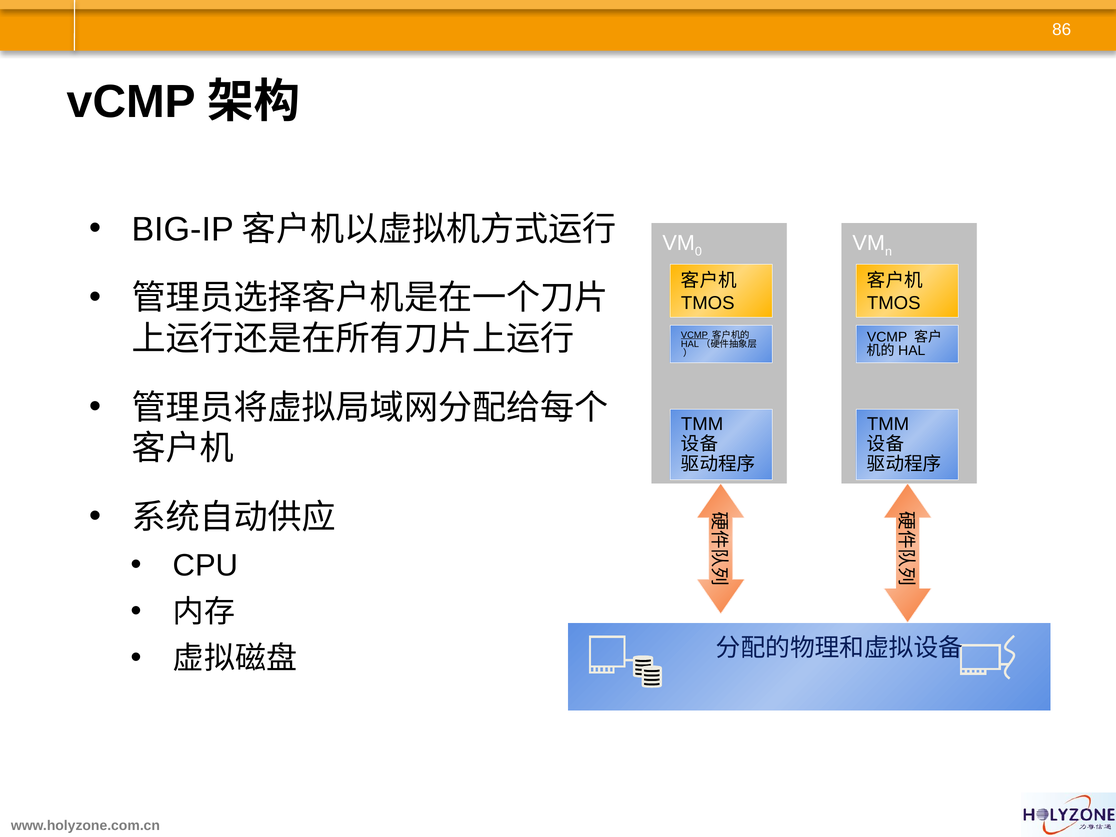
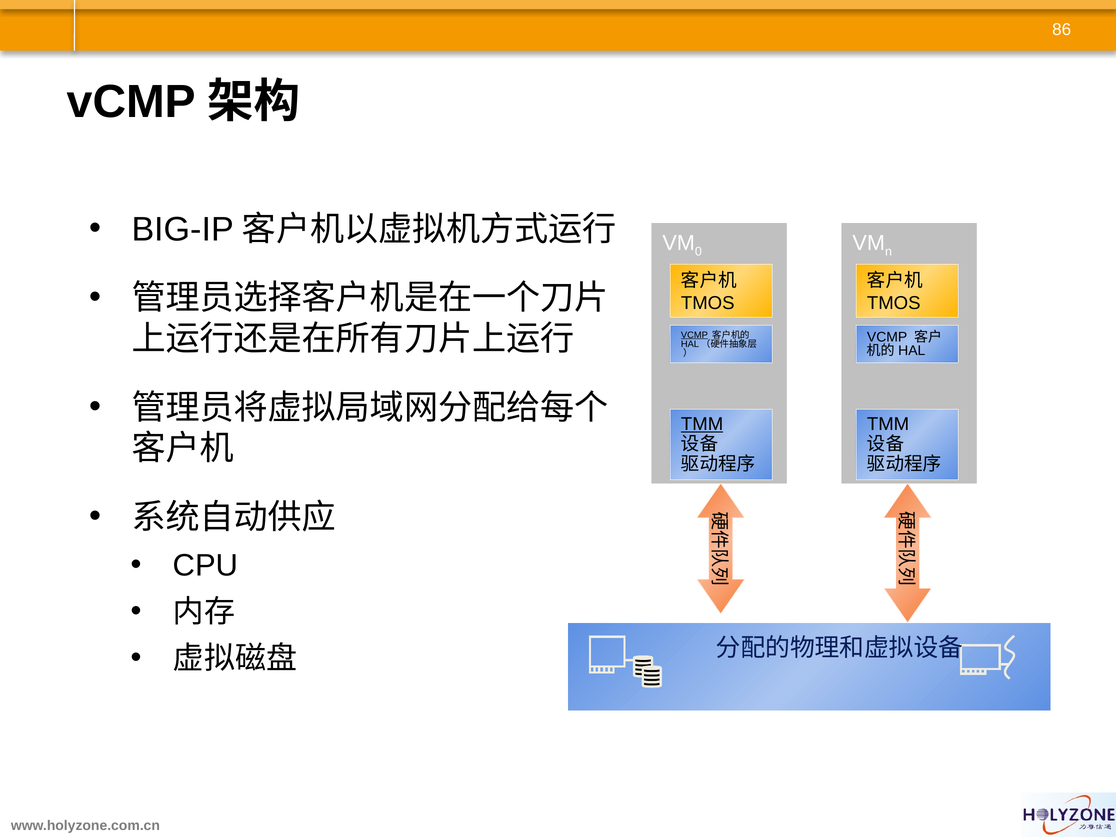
TMM at (702, 424) underline: none -> present
